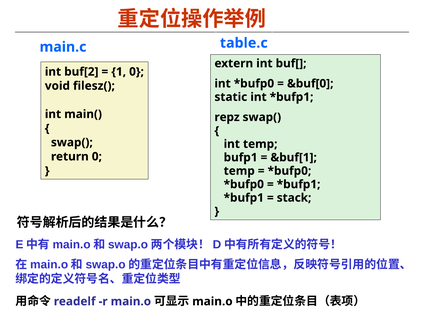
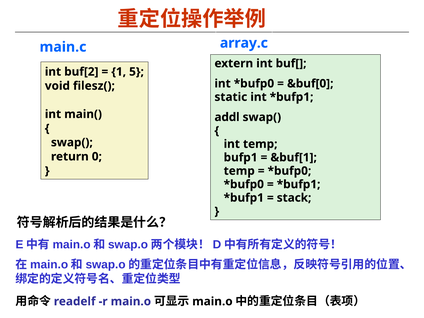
table.c: table.c -> array.c
1 0: 0 -> 5
repz: repz -> addl
